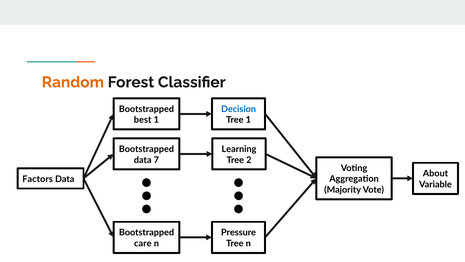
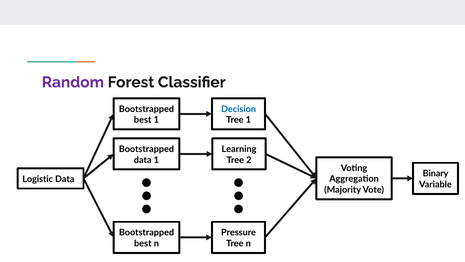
Random colour: orange -> purple
data 7: 7 -> 1
About: About -> Binary
Factors: Factors -> Logistic
care at (143, 243): care -> best
